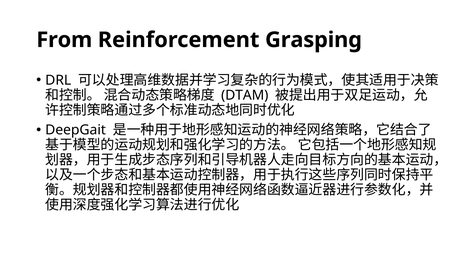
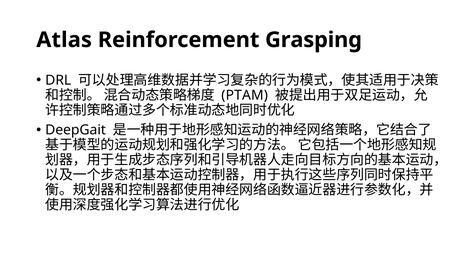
From: From -> Atlas
DTAM: DTAM -> PTAM
